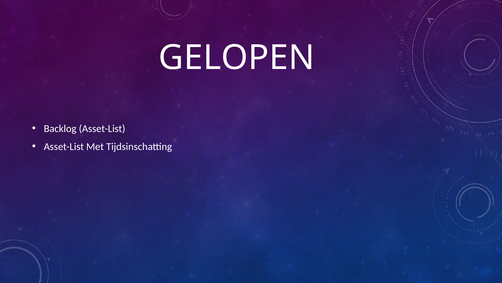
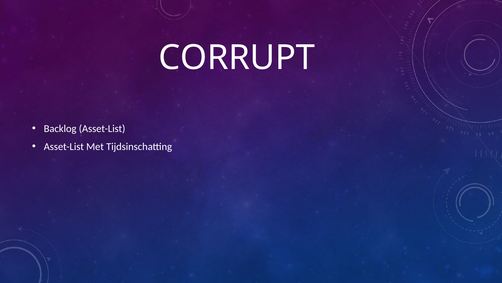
GELOPEN: GELOPEN -> CORRUPT
